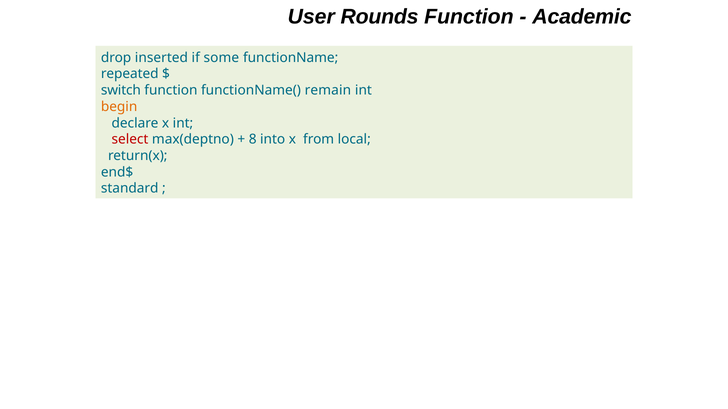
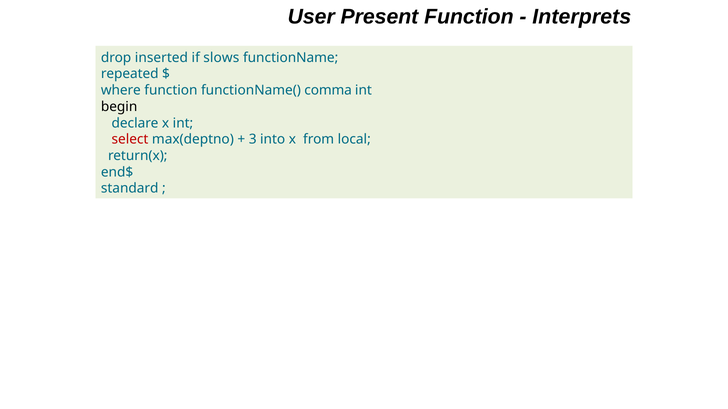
Rounds: Rounds -> Present
Academic: Academic -> Interprets
some: some -> slows
switch: switch -> where
remain: remain -> comma
begin colour: orange -> black
8: 8 -> 3
